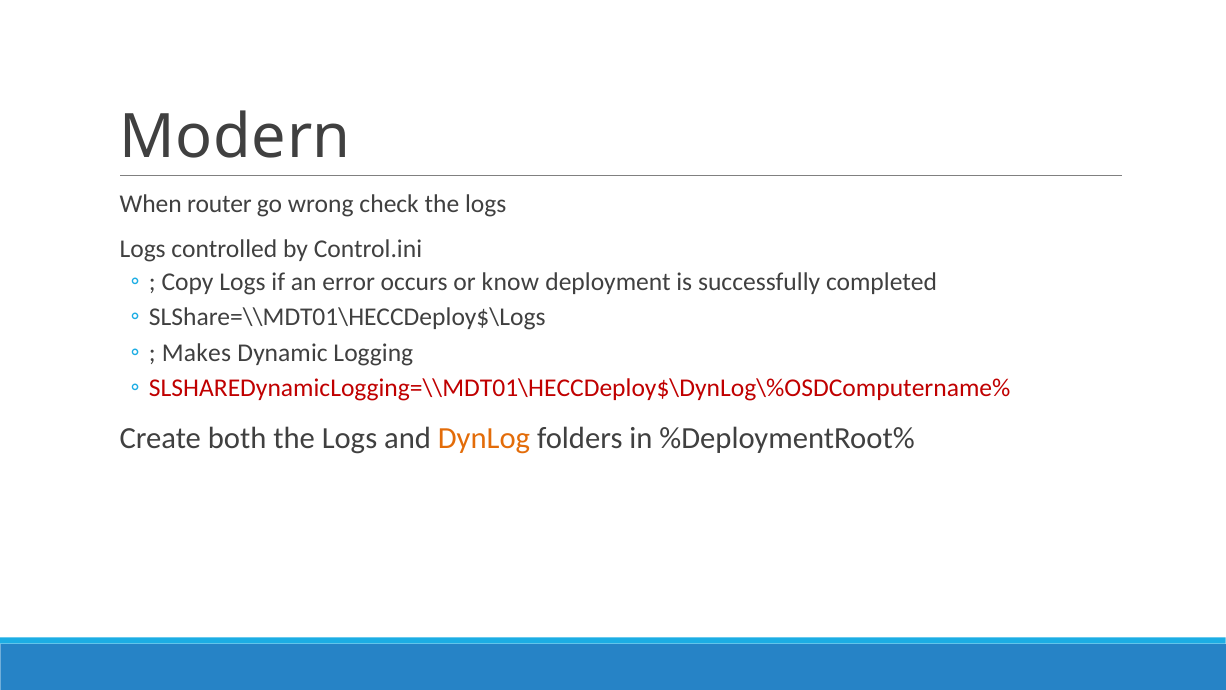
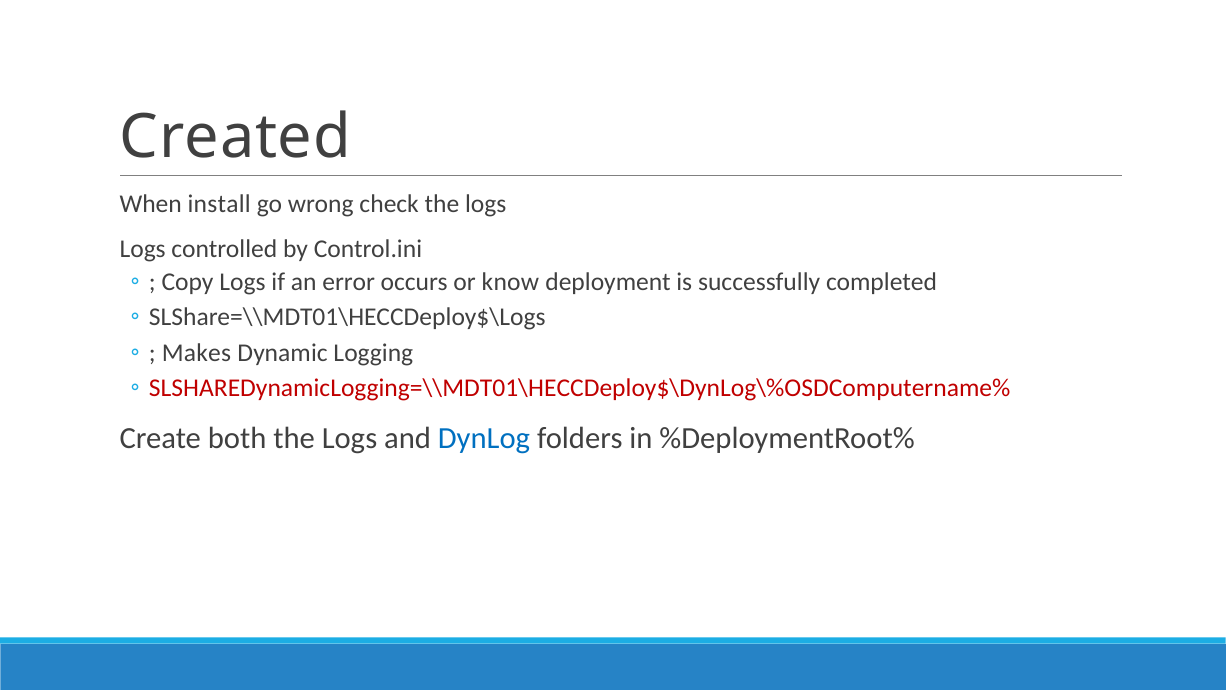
Modern: Modern -> Created
router: router -> install
DynLog colour: orange -> blue
